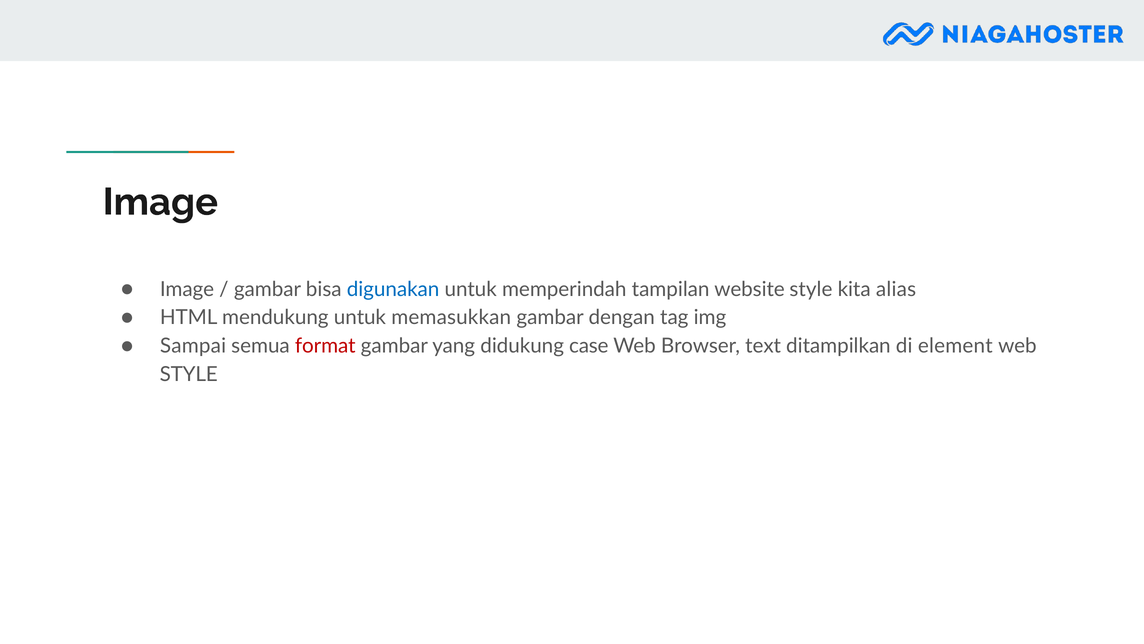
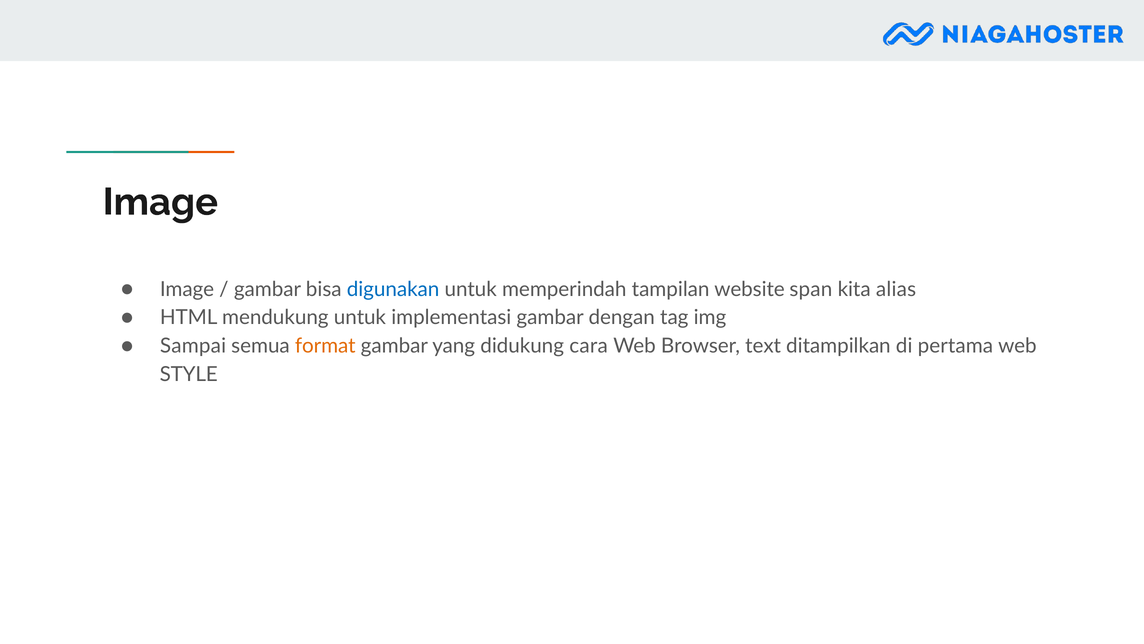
website style: style -> span
memasukkan: memasukkan -> implementasi
format colour: red -> orange
case: case -> cara
element: element -> pertama
